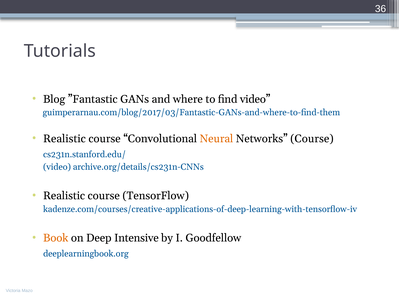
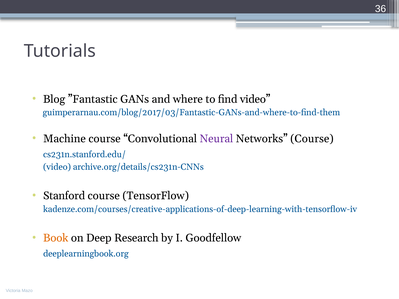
Realistic at (64, 139): Realistic -> Machine
Neural colour: orange -> purple
Realistic at (64, 196): Realistic -> Stanford
Intensive: Intensive -> Research
